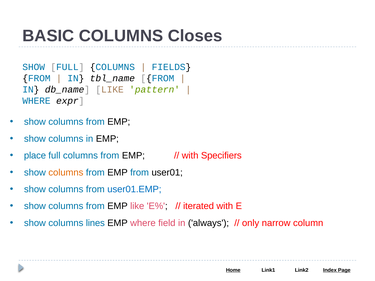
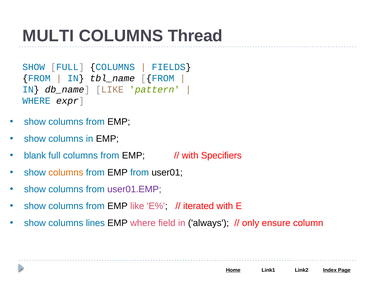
BASIC: BASIC -> MULTI
Closes: Closes -> Thread
place: place -> blank
user01.EMP colour: blue -> purple
narrow: narrow -> ensure
